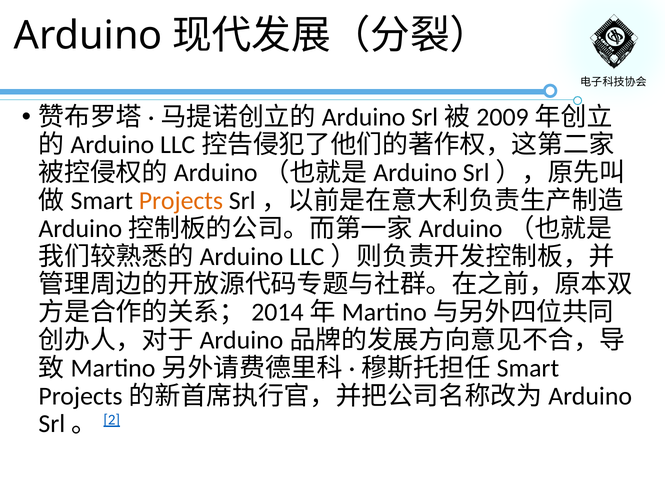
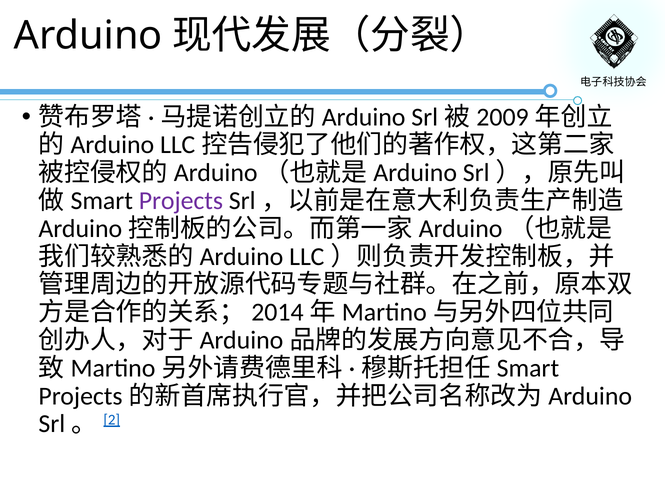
Projects colour: orange -> purple
